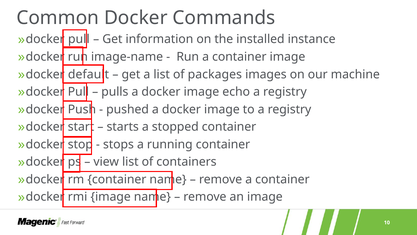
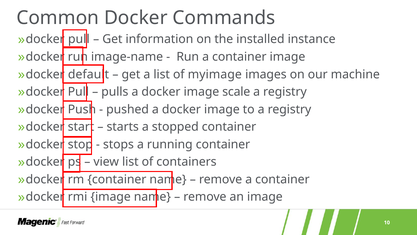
packages: packages -> myimage
echo: echo -> scale
